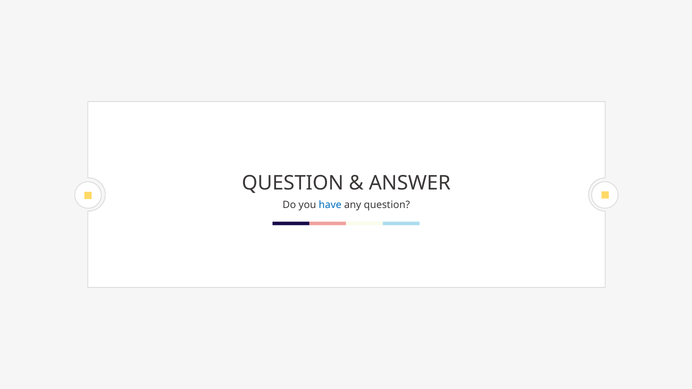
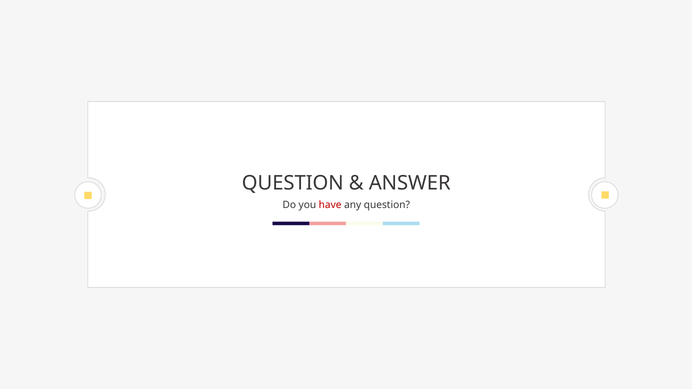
have colour: blue -> red
